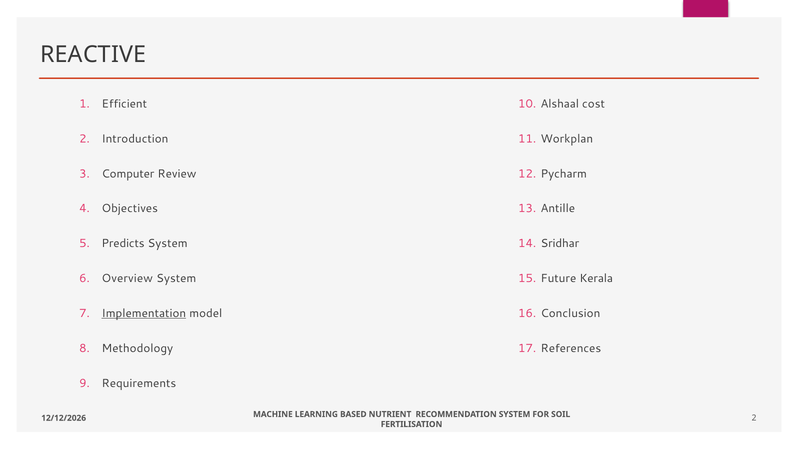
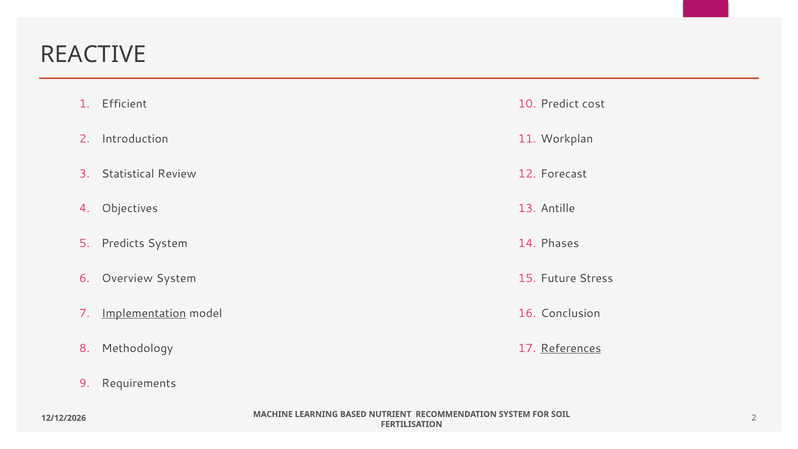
Alshaal: Alshaal -> Predict
Computer: Computer -> Statistical
Pycharm: Pycharm -> Forecast
Sridhar: Sridhar -> Phases
Kerala: Kerala -> Stress
References underline: none -> present
